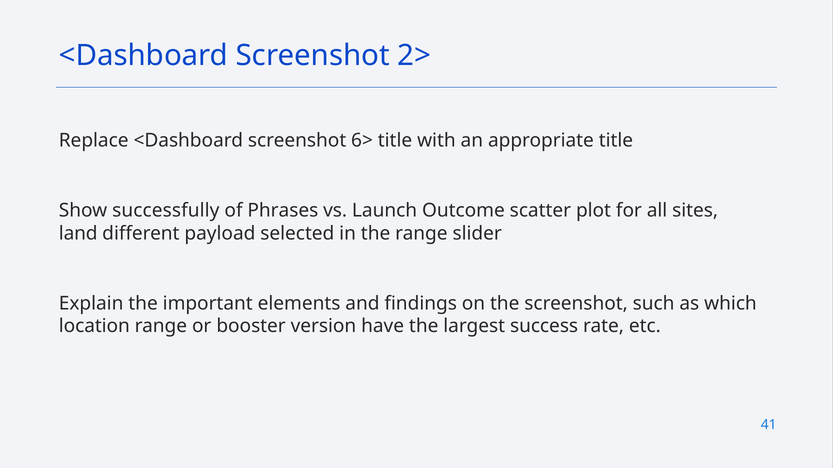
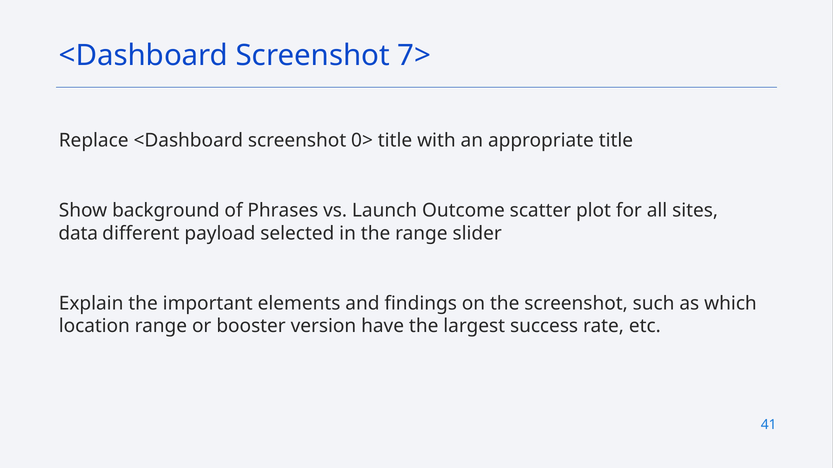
2>: 2> -> 7>
6>: 6> -> 0>
successfully: successfully -> background
land: land -> data
